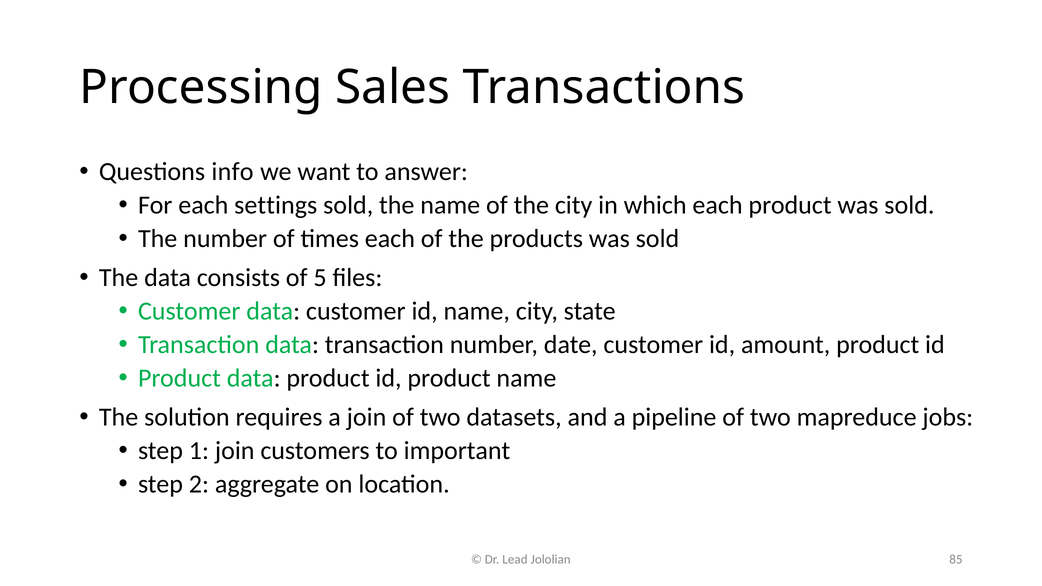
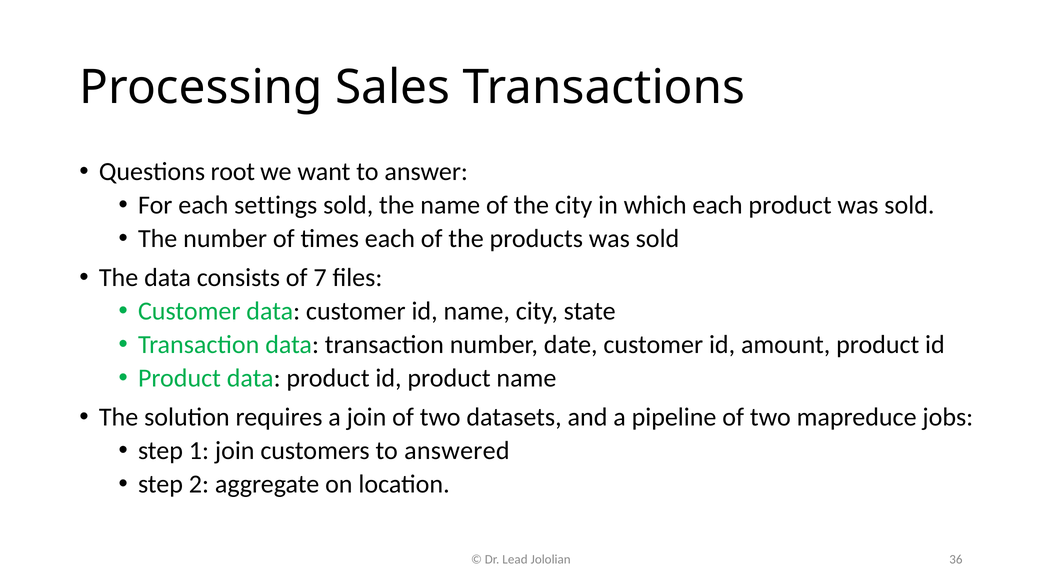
info: info -> root
5: 5 -> 7
important: important -> answered
85: 85 -> 36
